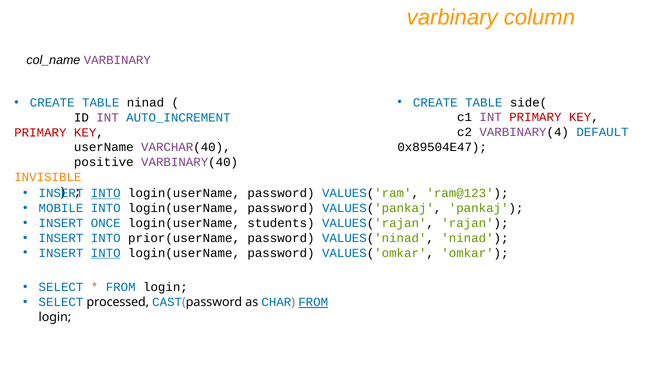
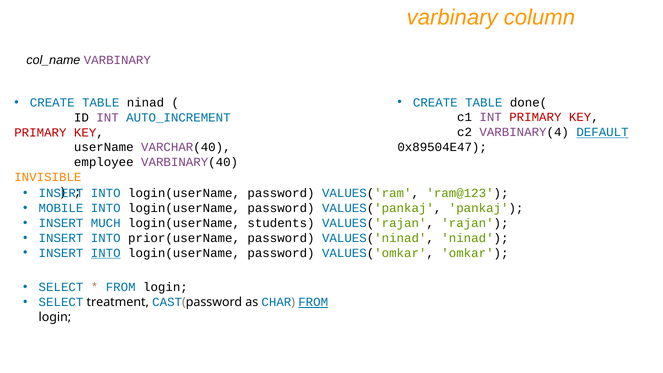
side(: side( -> done(
DEFAULT underline: none -> present
positive: positive -> employee
INTO at (106, 193) underline: present -> none
ONCE: ONCE -> MUCH
processed: processed -> treatment
